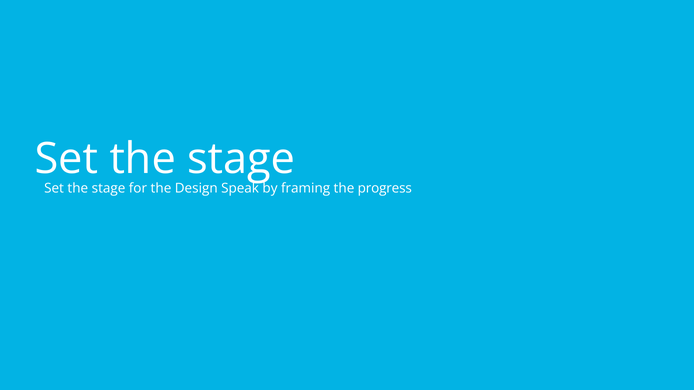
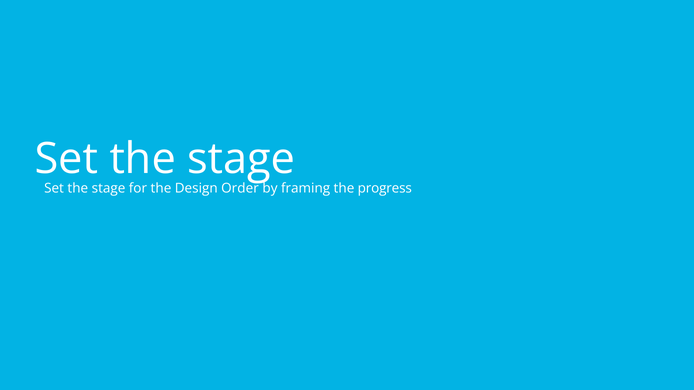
Speak: Speak -> Order
